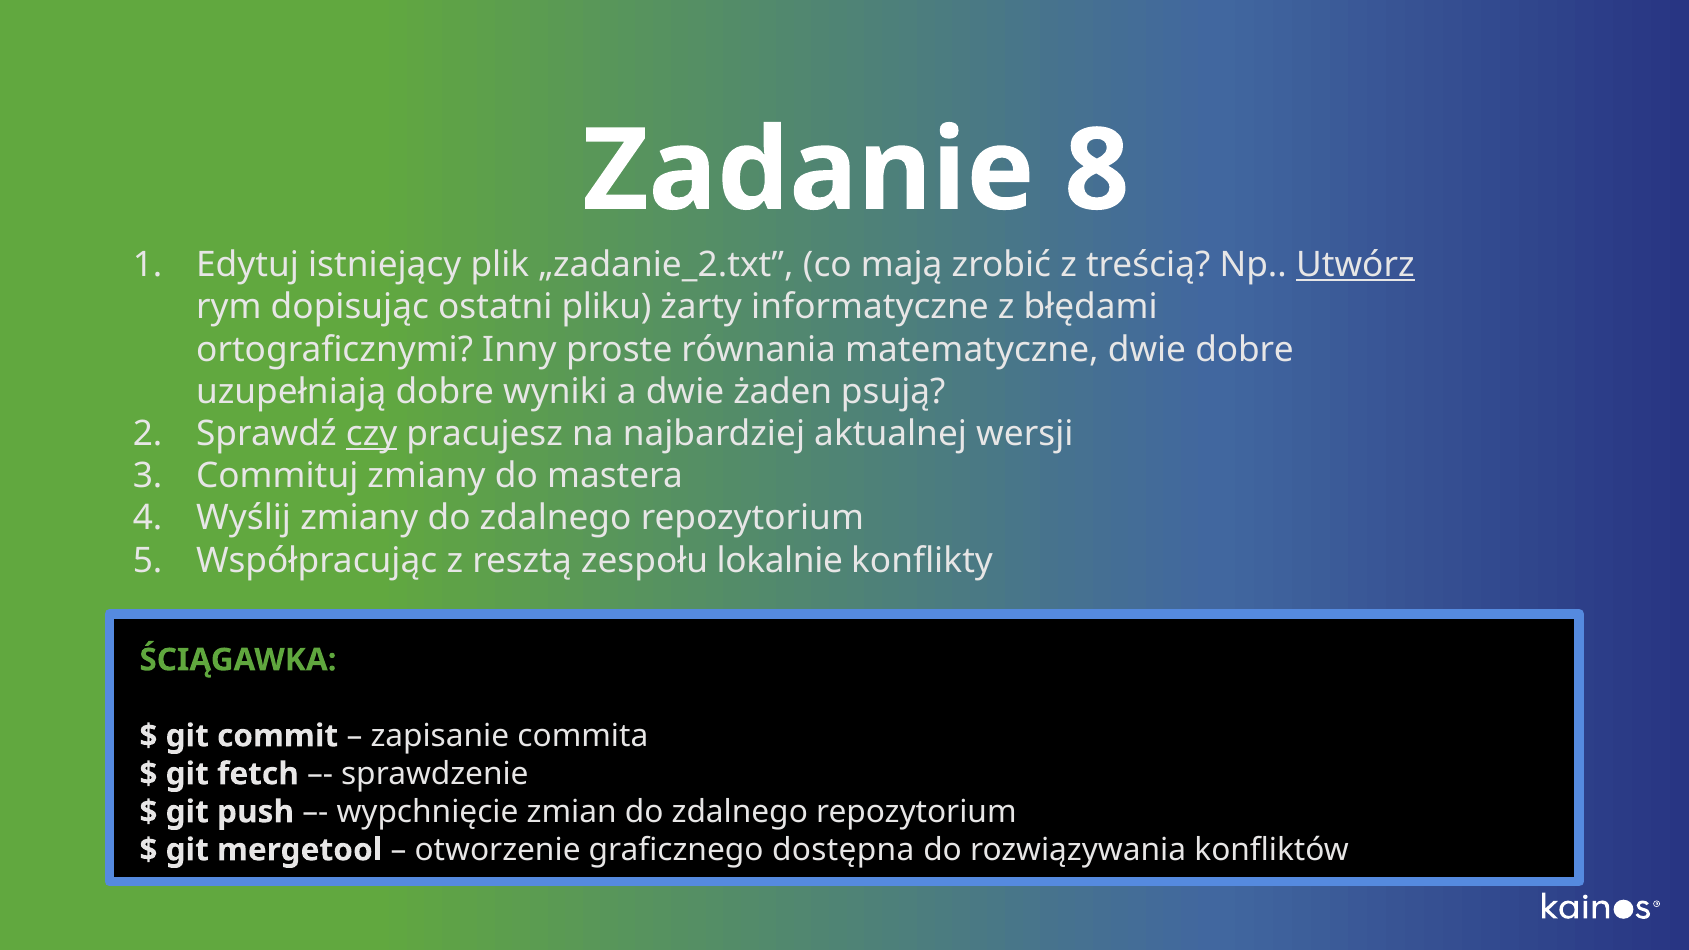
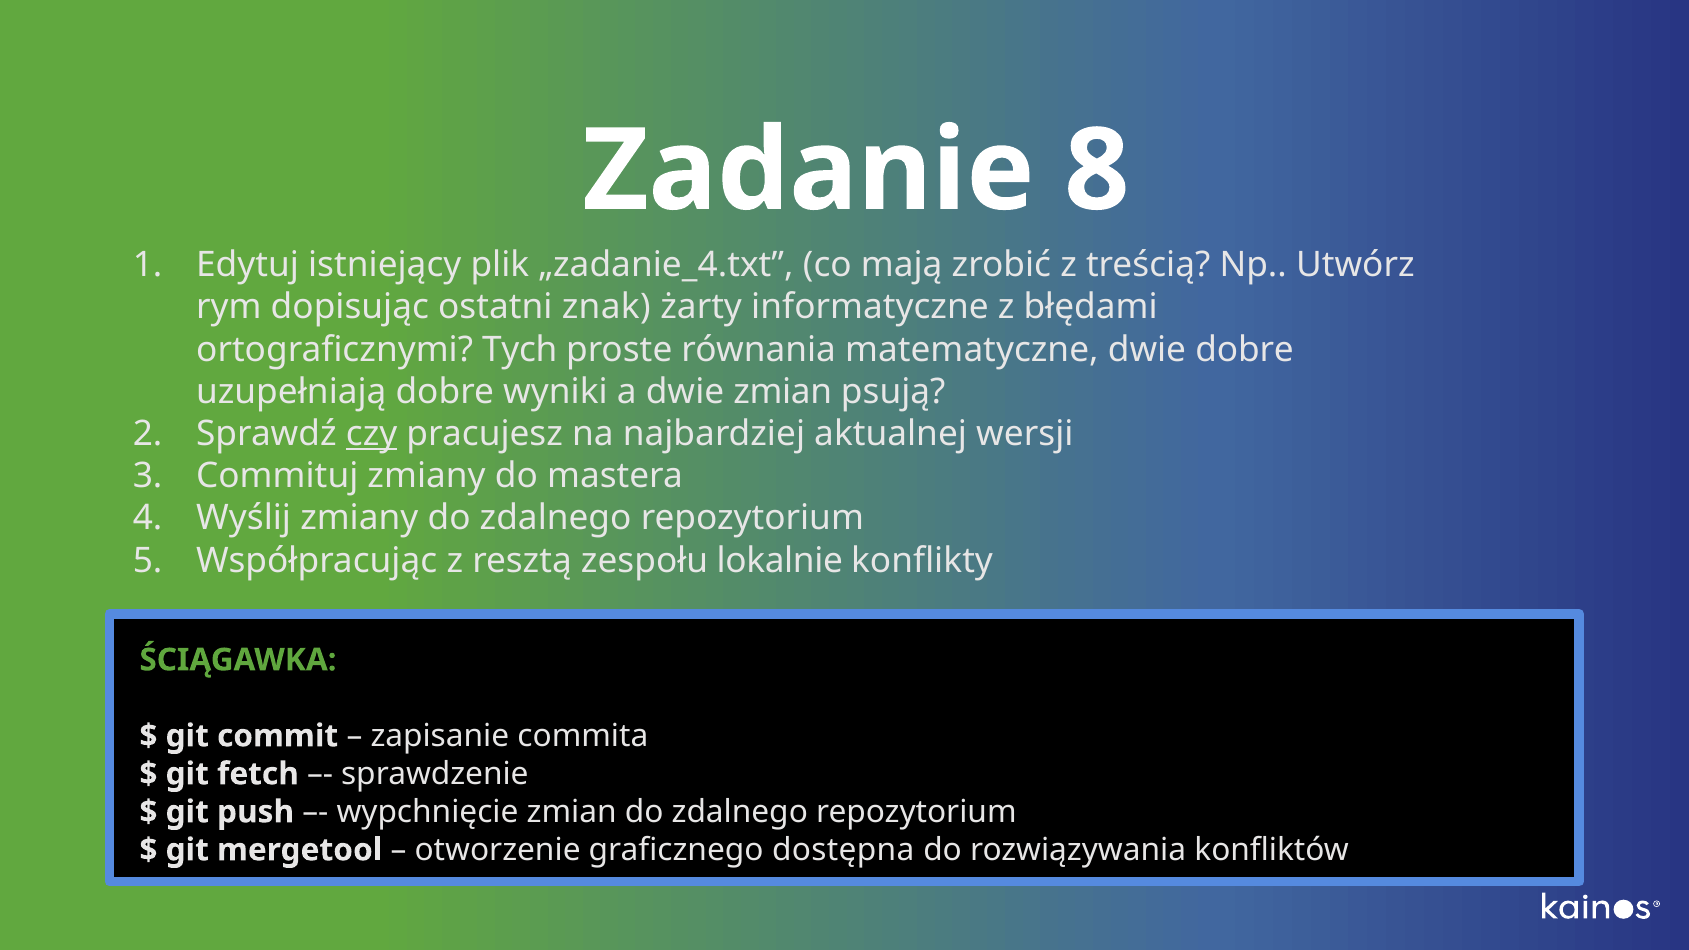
„zadanie_2.txt: „zadanie_2.txt -> „zadanie_4.txt
Utwórz underline: present -> none
pliku: pliku -> znak
Inny: Inny -> Tych
dwie żaden: żaden -> zmian
